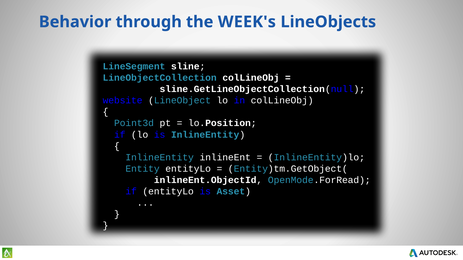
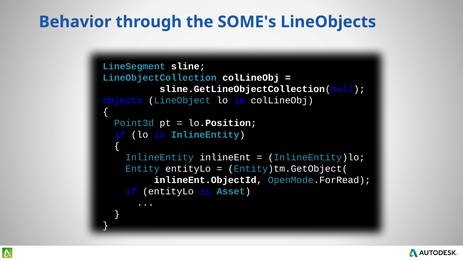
WEEK's: WEEK's -> SOME's
website: website -> objects
